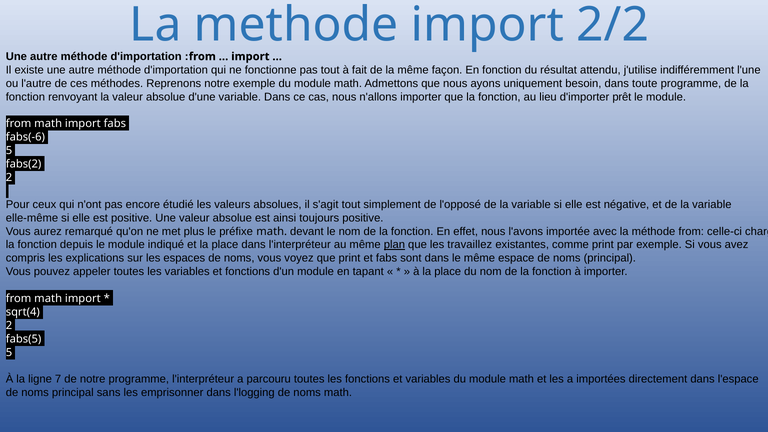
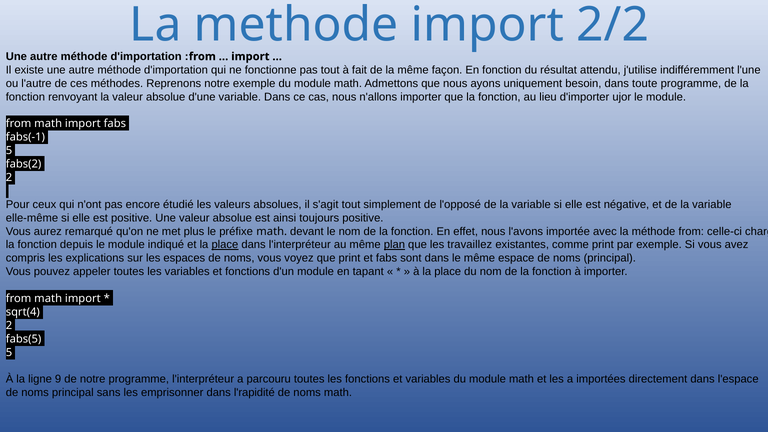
prêt: prêt -> ujor
fabs(-6: fabs(-6 -> fabs(-1
place at (225, 245) underline: none -> present
7: 7 -> 9
l'logging: l'logging -> l'rapidité
